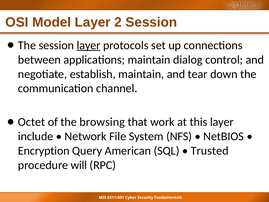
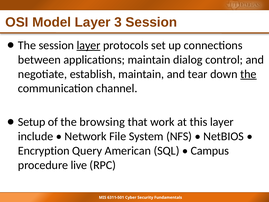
2: 2 -> 3
the at (248, 74) underline: none -> present
Octet: Octet -> Setup
Trusted: Trusted -> Campus
will: will -> live
